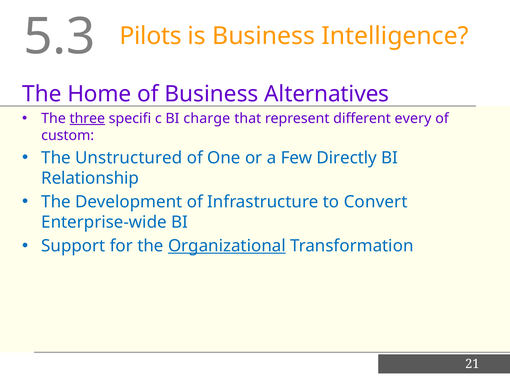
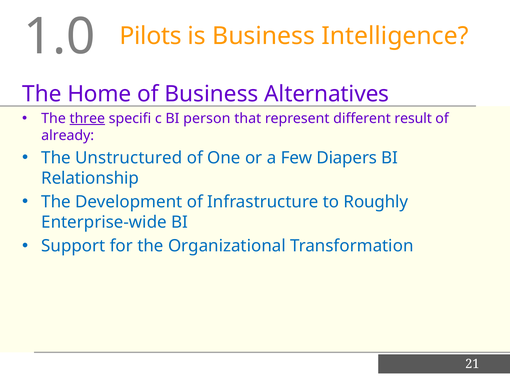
5.3: 5.3 -> 1.0
charge: charge -> person
every: every -> result
custom: custom -> already
Directly: Directly -> Diapers
Convert: Convert -> Roughly
Organizational underline: present -> none
